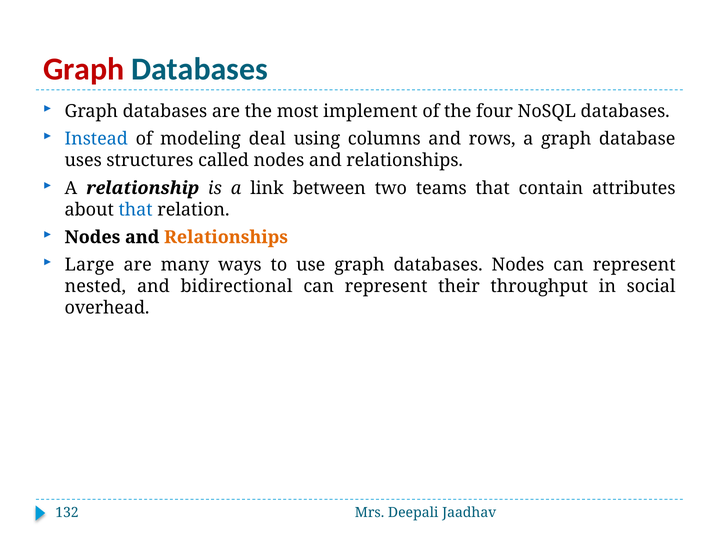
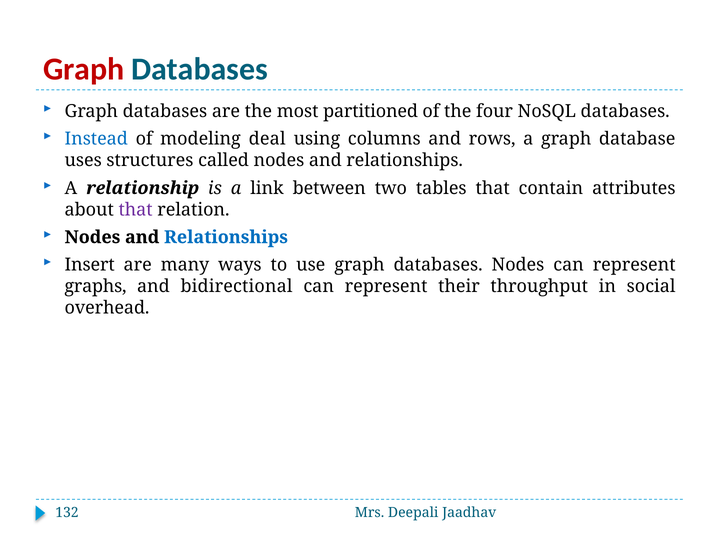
implement: implement -> partitioned
teams: teams -> tables
that at (136, 210) colour: blue -> purple
Relationships at (226, 237) colour: orange -> blue
Large: Large -> Insert
nested: nested -> graphs
